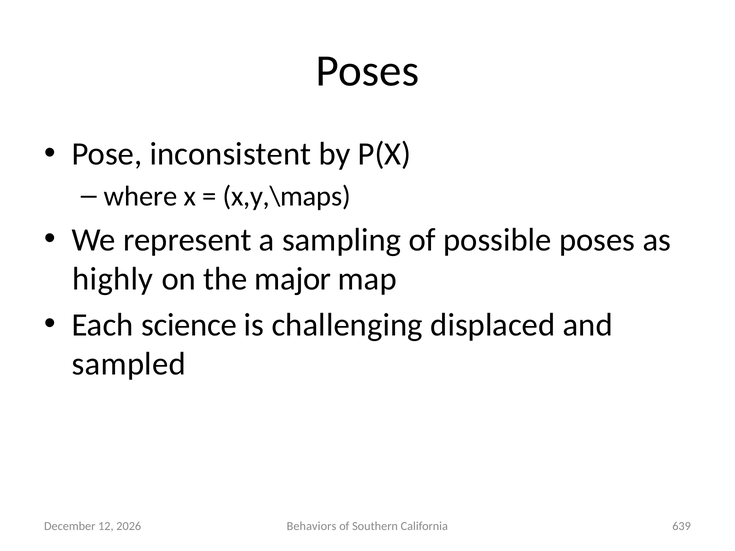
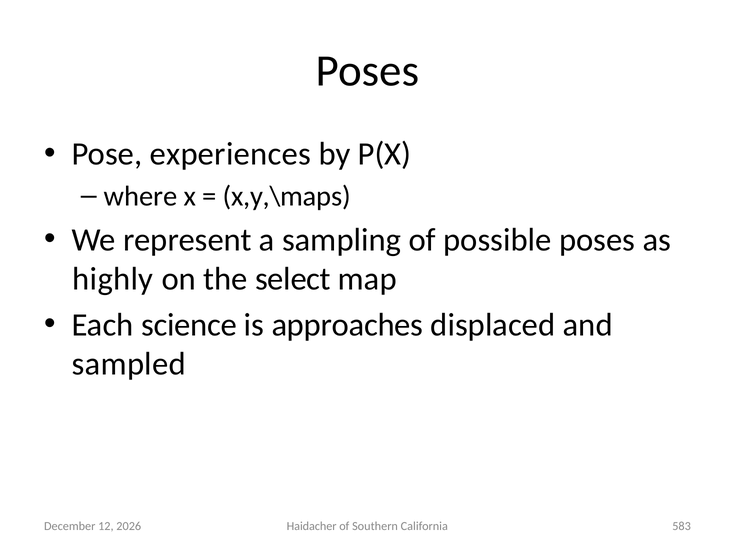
inconsistent: inconsistent -> experiences
major: major -> select
challenging: challenging -> approaches
Behaviors: Behaviors -> Haidacher
639: 639 -> 583
